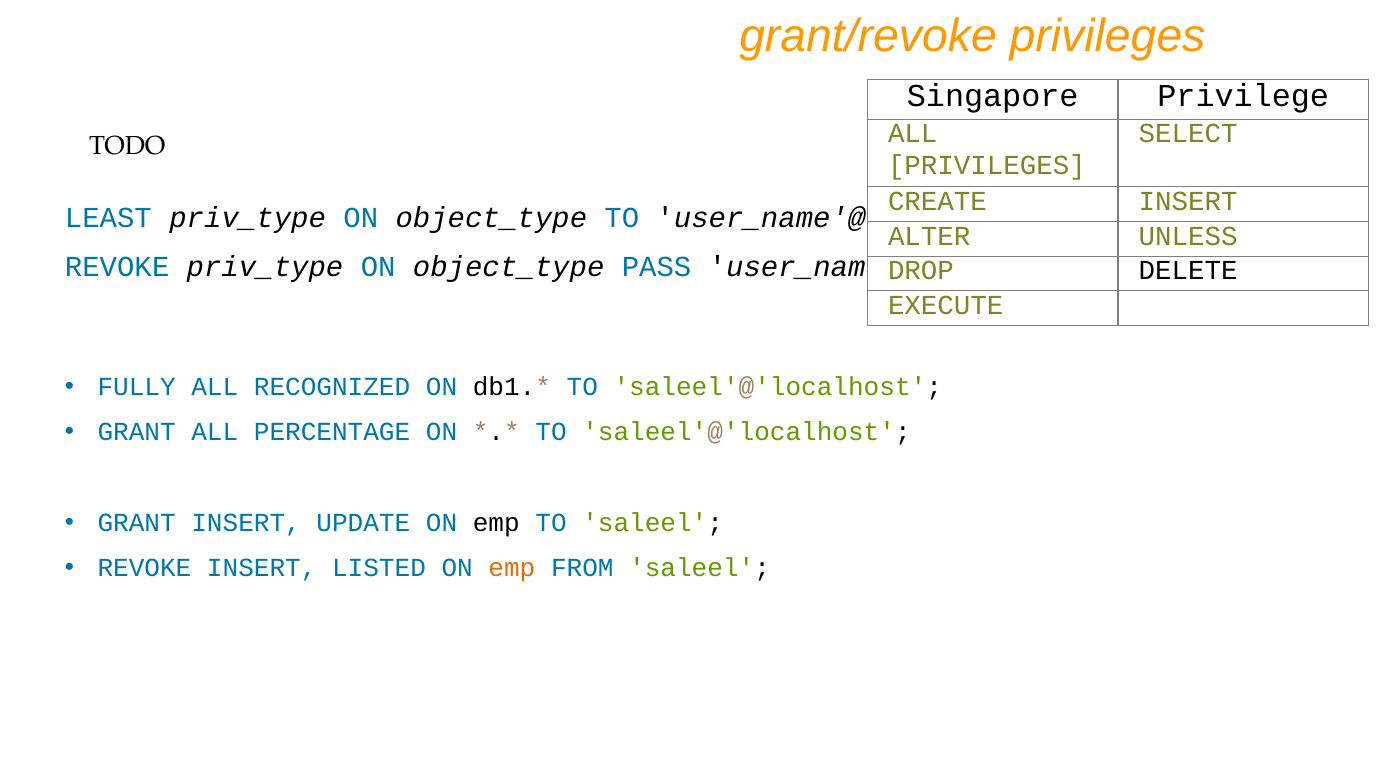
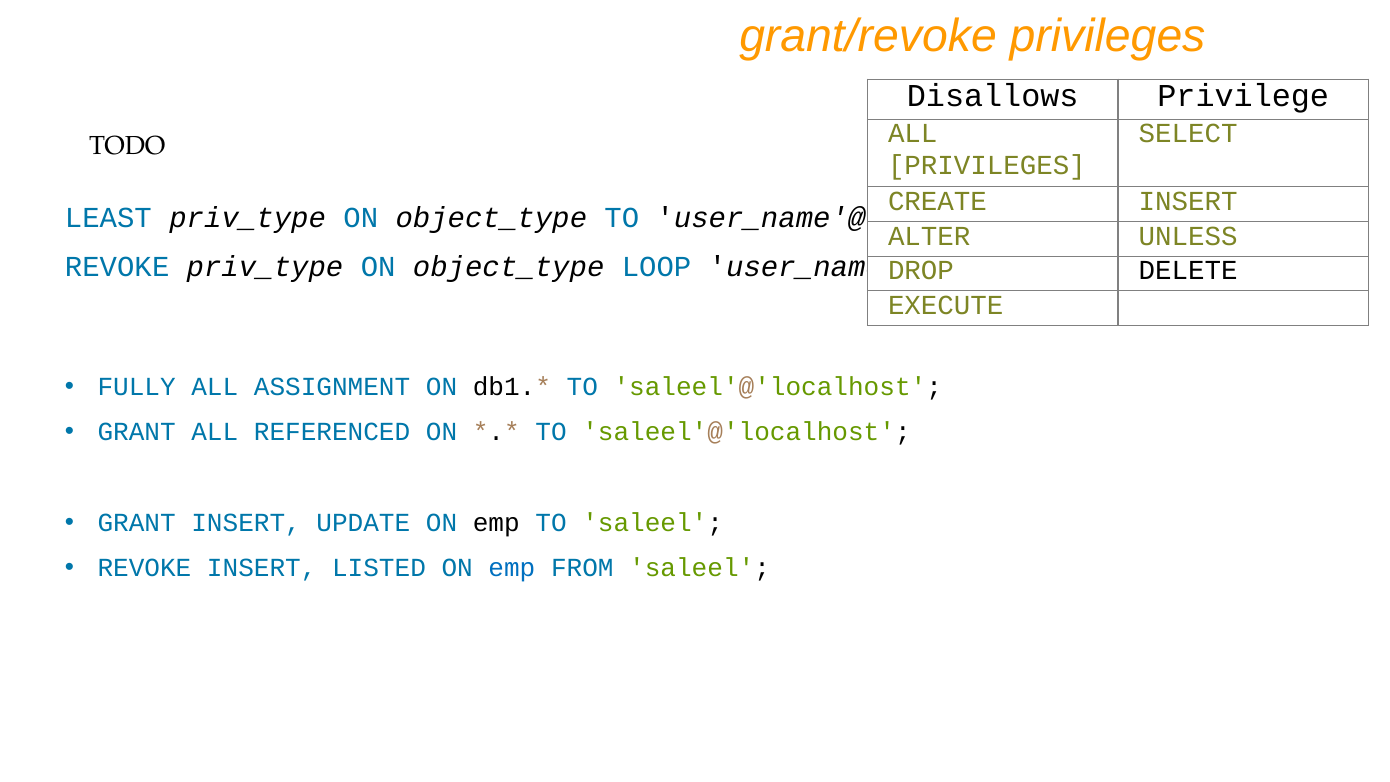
Singapore: Singapore -> Disallows
PASS: PASS -> LOOP
RECOGNIZED: RECOGNIZED -> ASSIGNMENT
PERCENTAGE: PERCENTAGE -> REFERENCED
emp at (512, 568) colour: orange -> blue
